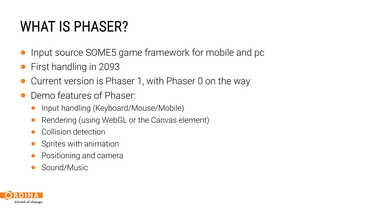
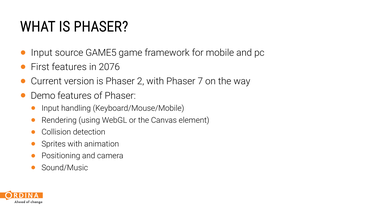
SOME5: SOME5 -> GAME5
First handling: handling -> features
2093: 2093 -> 2076
1: 1 -> 2
0: 0 -> 7
